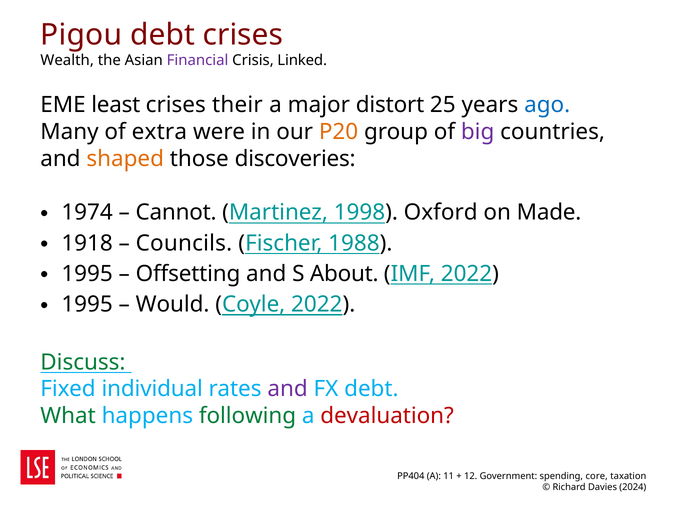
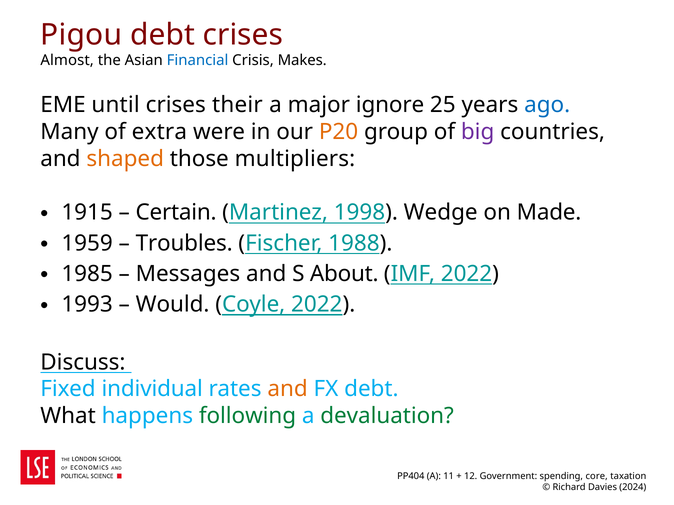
Wealth: Wealth -> Almost
Financial colour: purple -> blue
Linked: Linked -> Makes
least: least -> until
distort: distort -> ignore
discoveries: discoveries -> multipliers
1974: 1974 -> 1915
Cannot: Cannot -> Certain
Oxford: Oxford -> Wedge
1918: 1918 -> 1959
Councils: Councils -> Troubles
1995 at (87, 274): 1995 -> 1985
Offsetting: Offsetting -> Messages
1995 at (87, 305): 1995 -> 1993
Discuss colour: green -> black
and at (288, 389) colour: purple -> orange
What colour: green -> black
devaluation colour: red -> green
